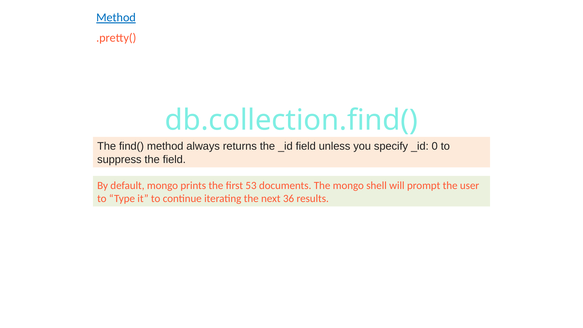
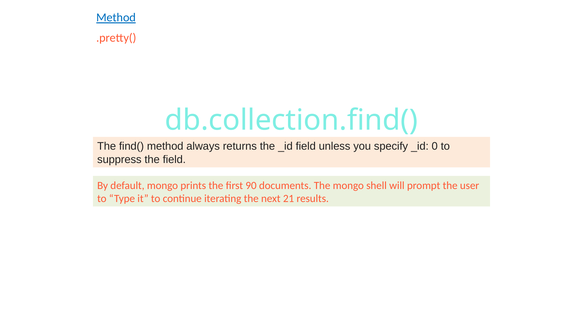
53: 53 -> 90
36: 36 -> 21
